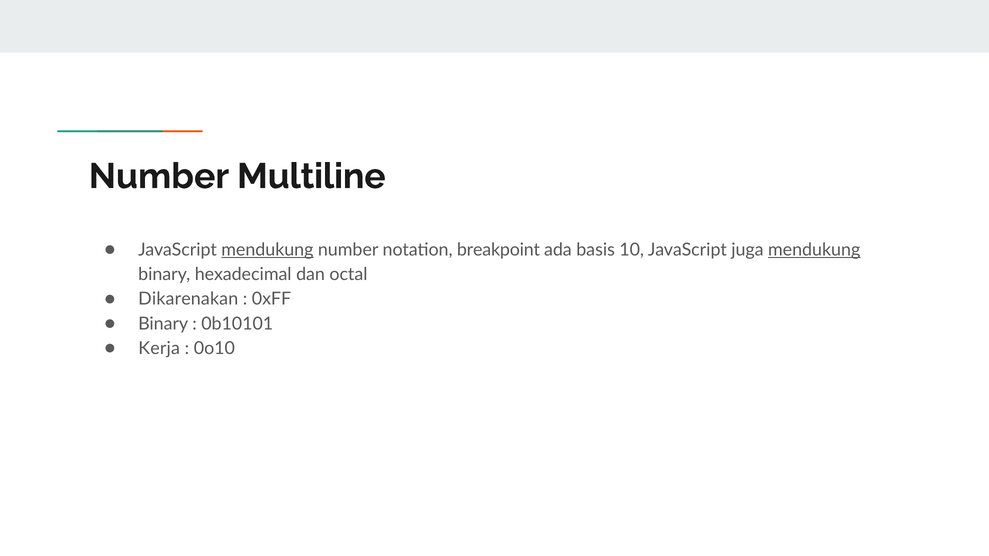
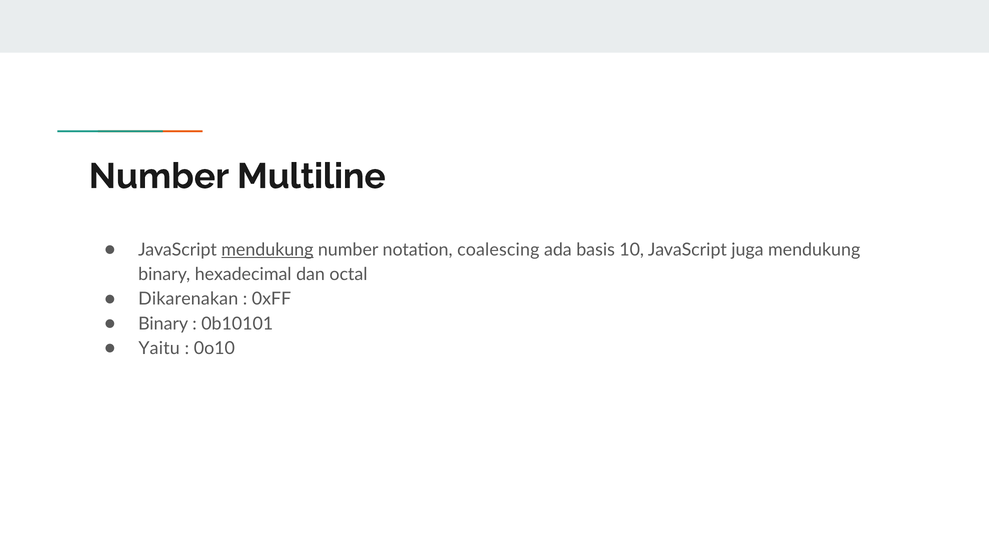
breakpoint: breakpoint -> coalescing
mendukung at (814, 250) underline: present -> none
Kerja: Kerja -> Yaitu
